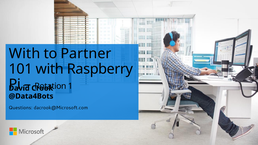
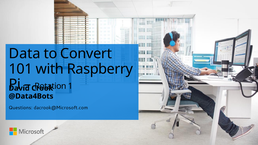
With at (25, 54): With -> Data
Partner: Partner -> Convert
